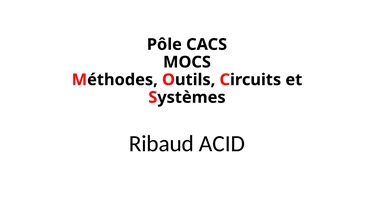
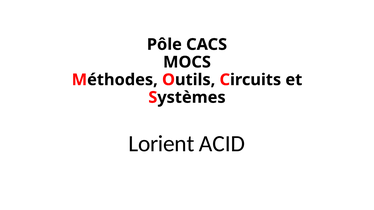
Ribaud: Ribaud -> Lorient
